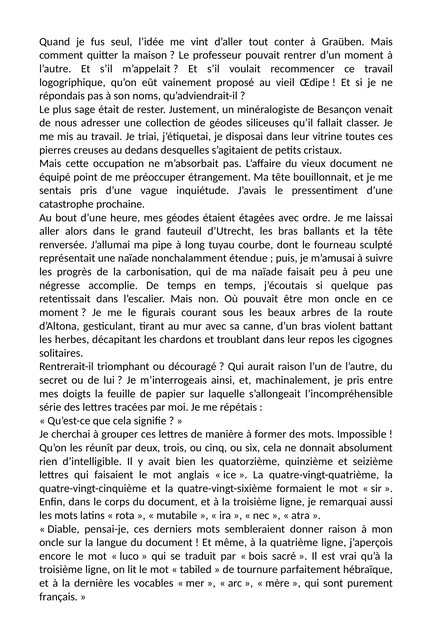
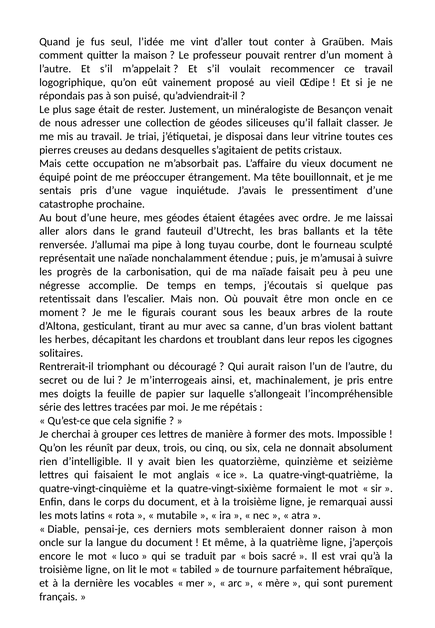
noms: noms -> puisé
